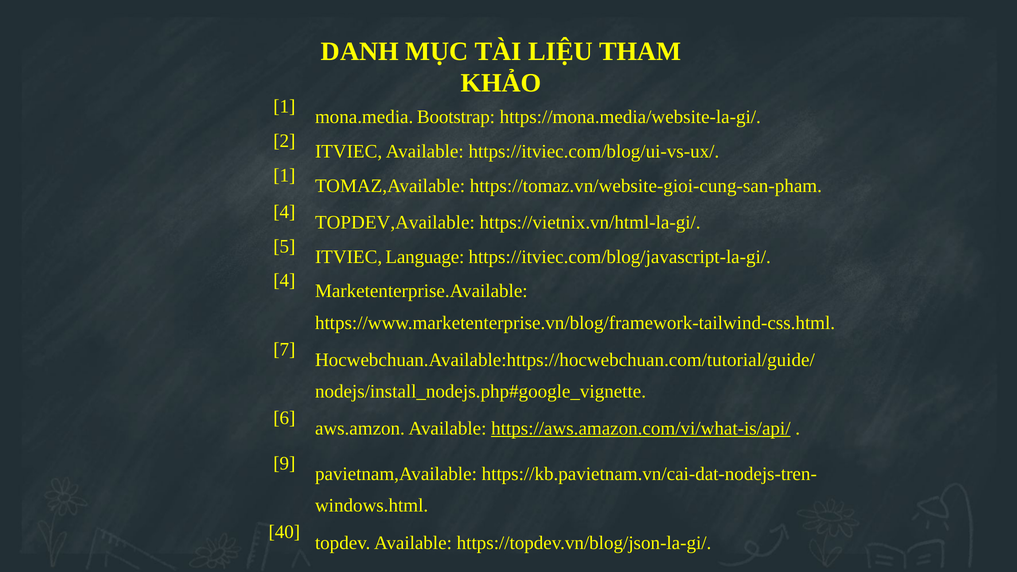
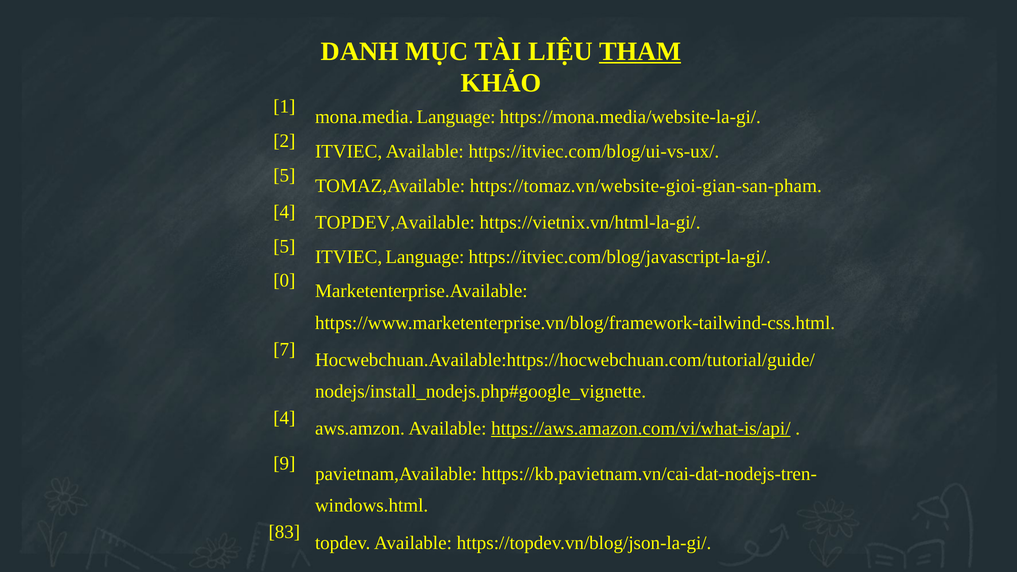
THAM underline: none -> present
mona.media Bootstrap: Bootstrap -> Language
1 at (284, 175): 1 -> 5
https://tomaz.vn/website-gioi-cung-san-pham: https://tomaz.vn/website-gioi-cung-san-pham -> https://tomaz.vn/website-gioi-gian-san-pham
4 at (284, 281): 4 -> 0
6 at (284, 418): 6 -> 4
40: 40 -> 83
